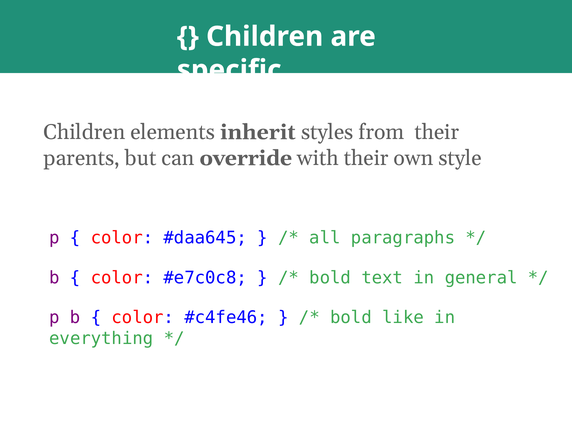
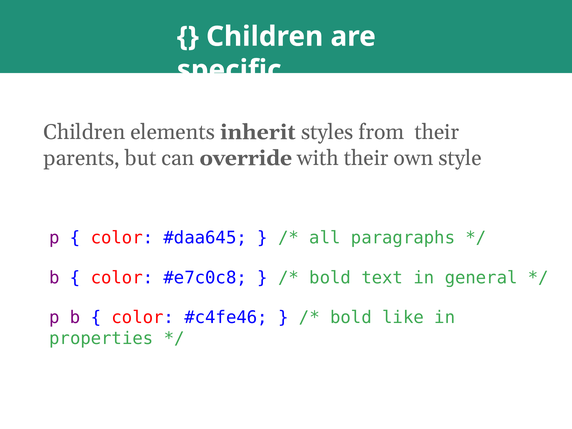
everything: everything -> properties
